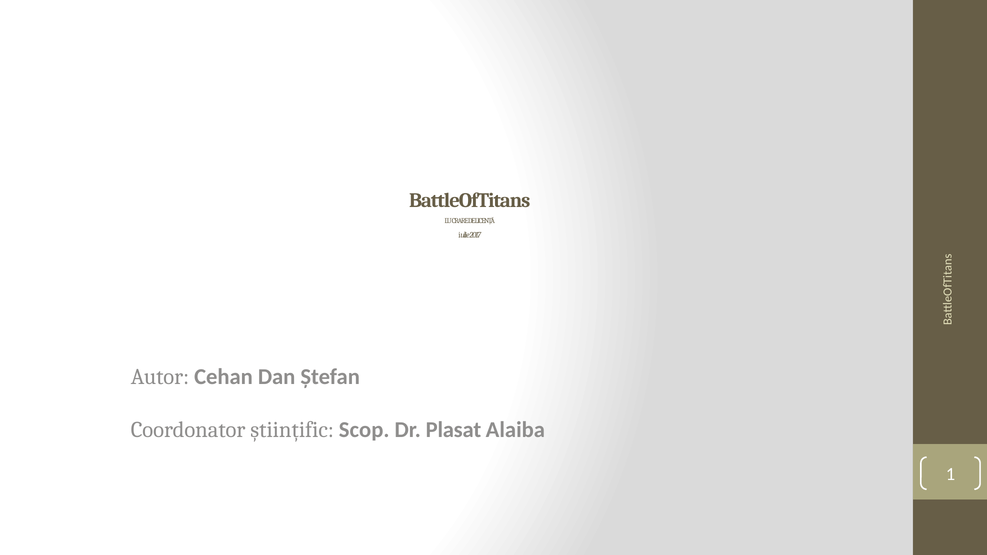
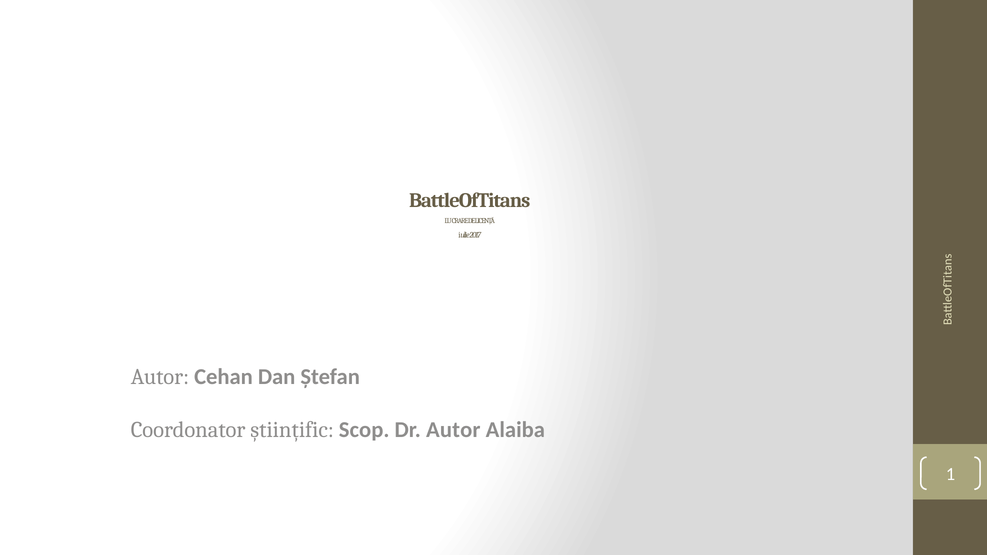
Dr Plasat: Plasat -> Autor
